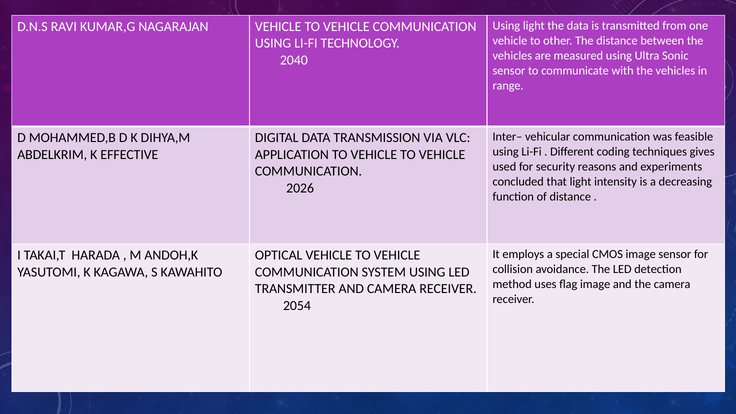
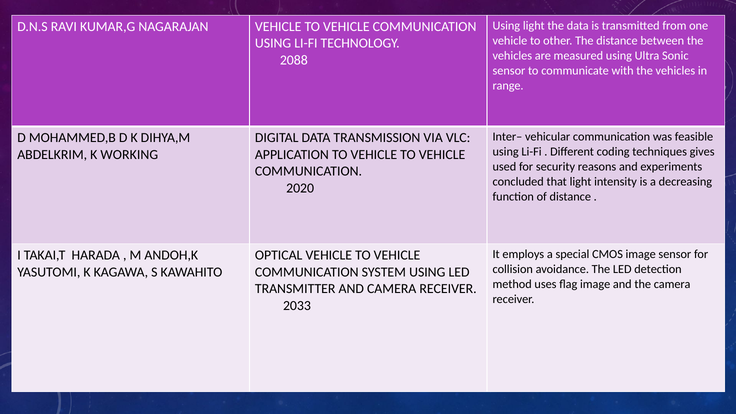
2040: 2040 -> 2088
EFFECTIVE: EFFECTIVE -> WORKING
2026: 2026 -> 2020
2054: 2054 -> 2033
